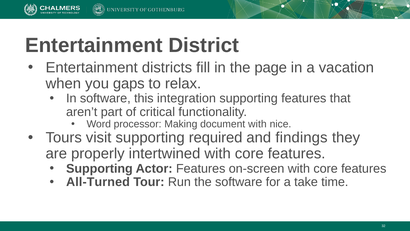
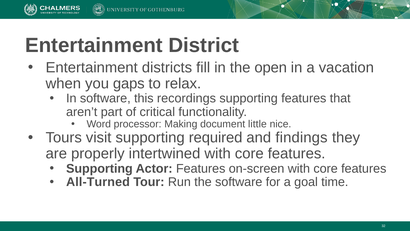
page: page -> open
integration: integration -> recordings
document with: with -> little
take: take -> goal
